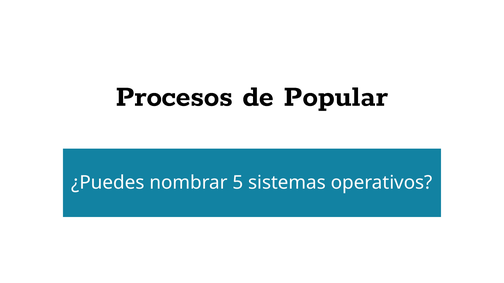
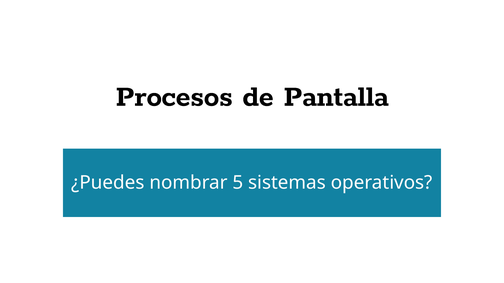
Popular: Popular -> Pantalla
